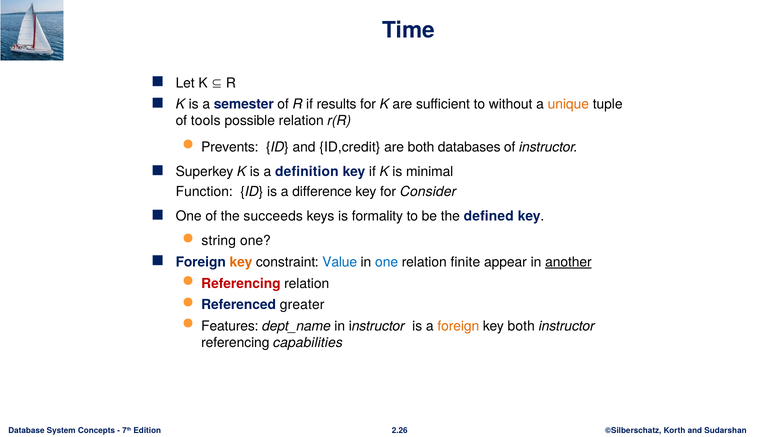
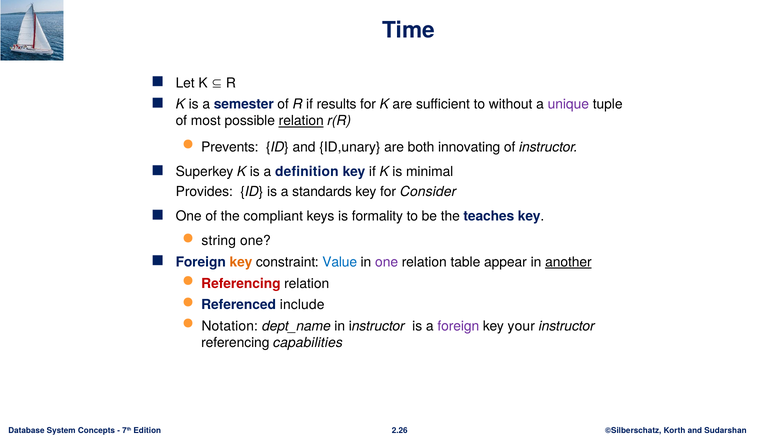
unique colour: orange -> purple
tools: tools -> most
relation at (301, 121) underline: none -> present
ID,credit: ID,credit -> ID,unary
databases: databases -> innovating
Function: Function -> Provides
difference: difference -> standards
succeeds: succeeds -> compliant
defined: defined -> teaches
one at (387, 262) colour: blue -> purple
finite: finite -> table
greater: greater -> include
Features: Features -> Notation
foreign at (458, 326) colour: orange -> purple
key both: both -> your
